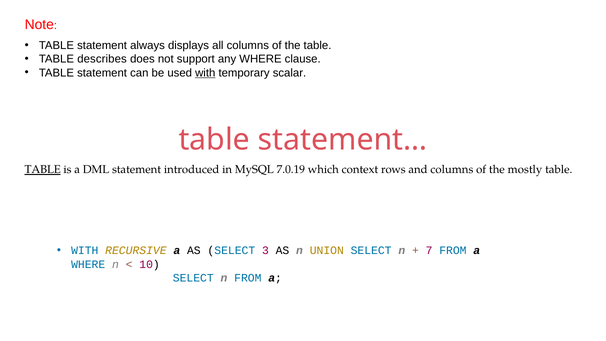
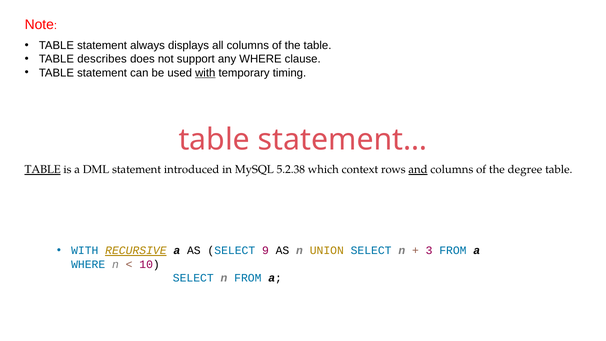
scalar: scalar -> timing
7.0.19: 7.0.19 -> 5.2.38
and underline: none -> present
mostly: mostly -> degree
RECURSIVE underline: none -> present
3: 3 -> 9
7: 7 -> 3
